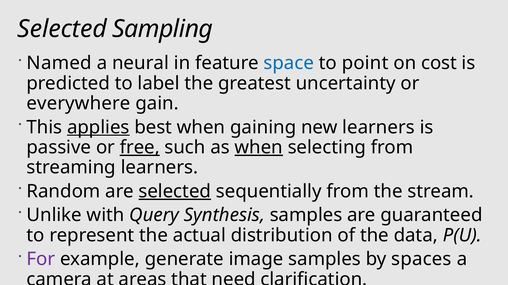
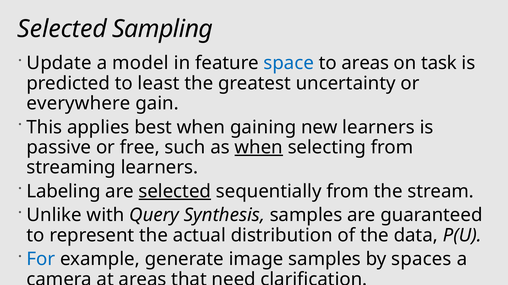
Named: Named -> Update
neural: neural -> model
to point: point -> areas
cost: cost -> task
label: label -> least
applies underline: present -> none
free underline: present -> none
Random: Random -> Labeling
For colour: purple -> blue
